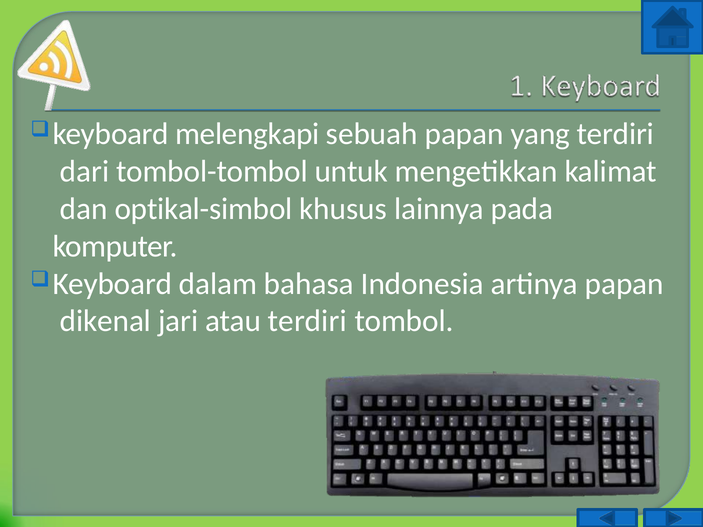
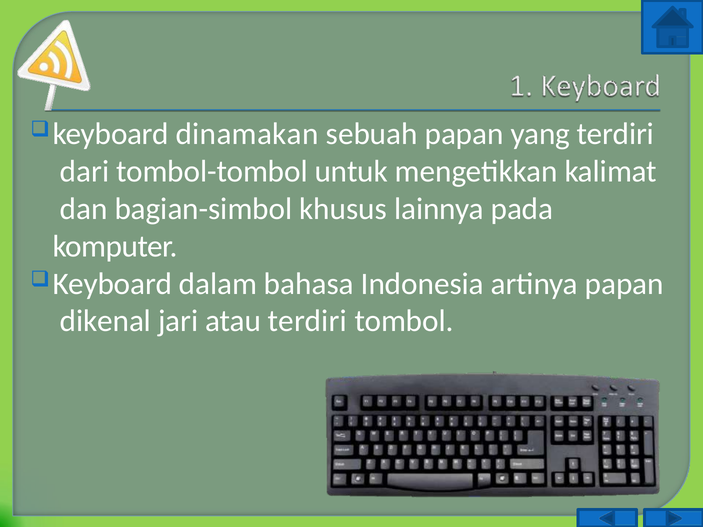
melengkapi: melengkapi -> dinamakan
optikal-simbol: optikal-simbol -> bagian-simbol
